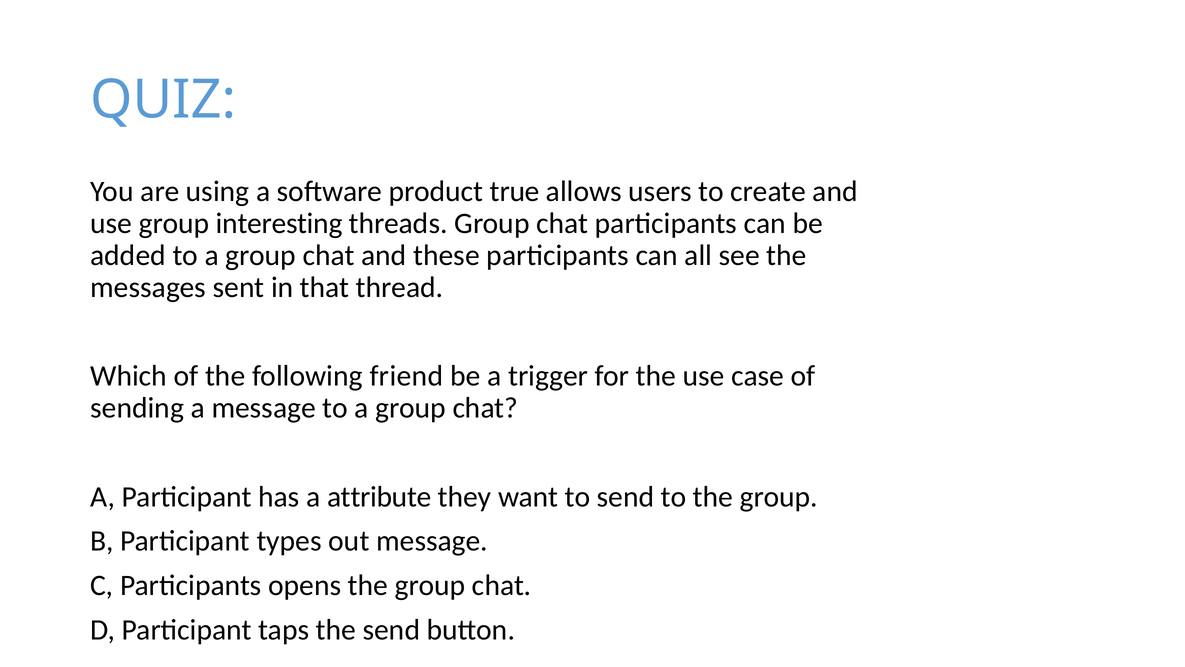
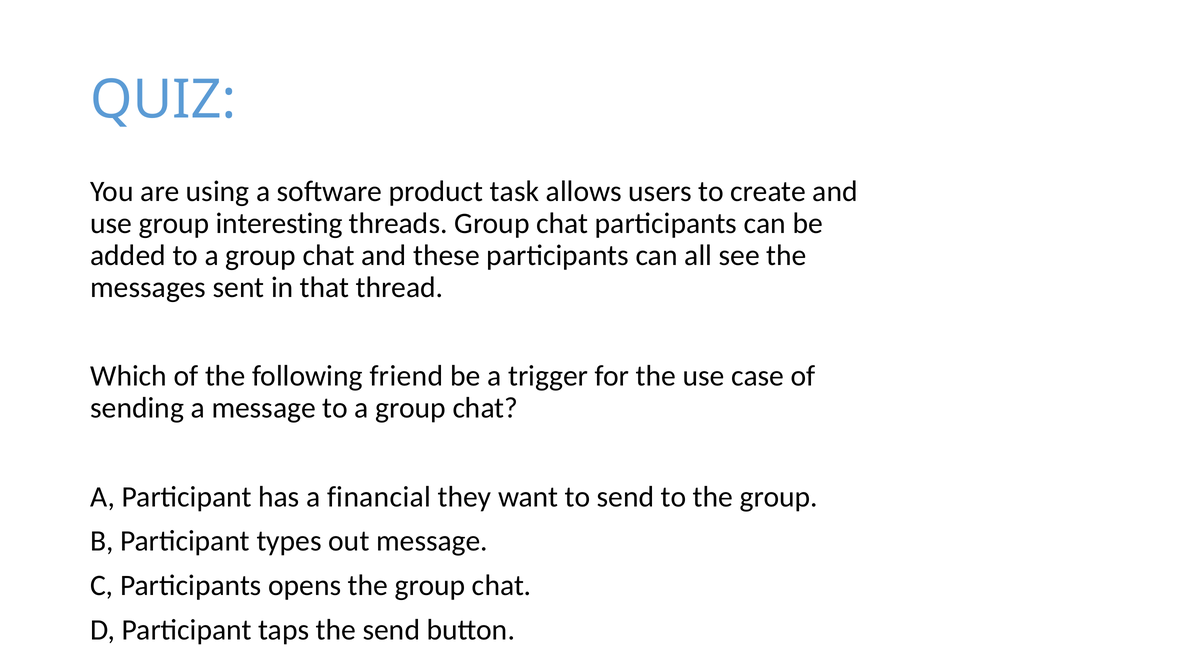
true: true -> task
attribute: attribute -> financial
